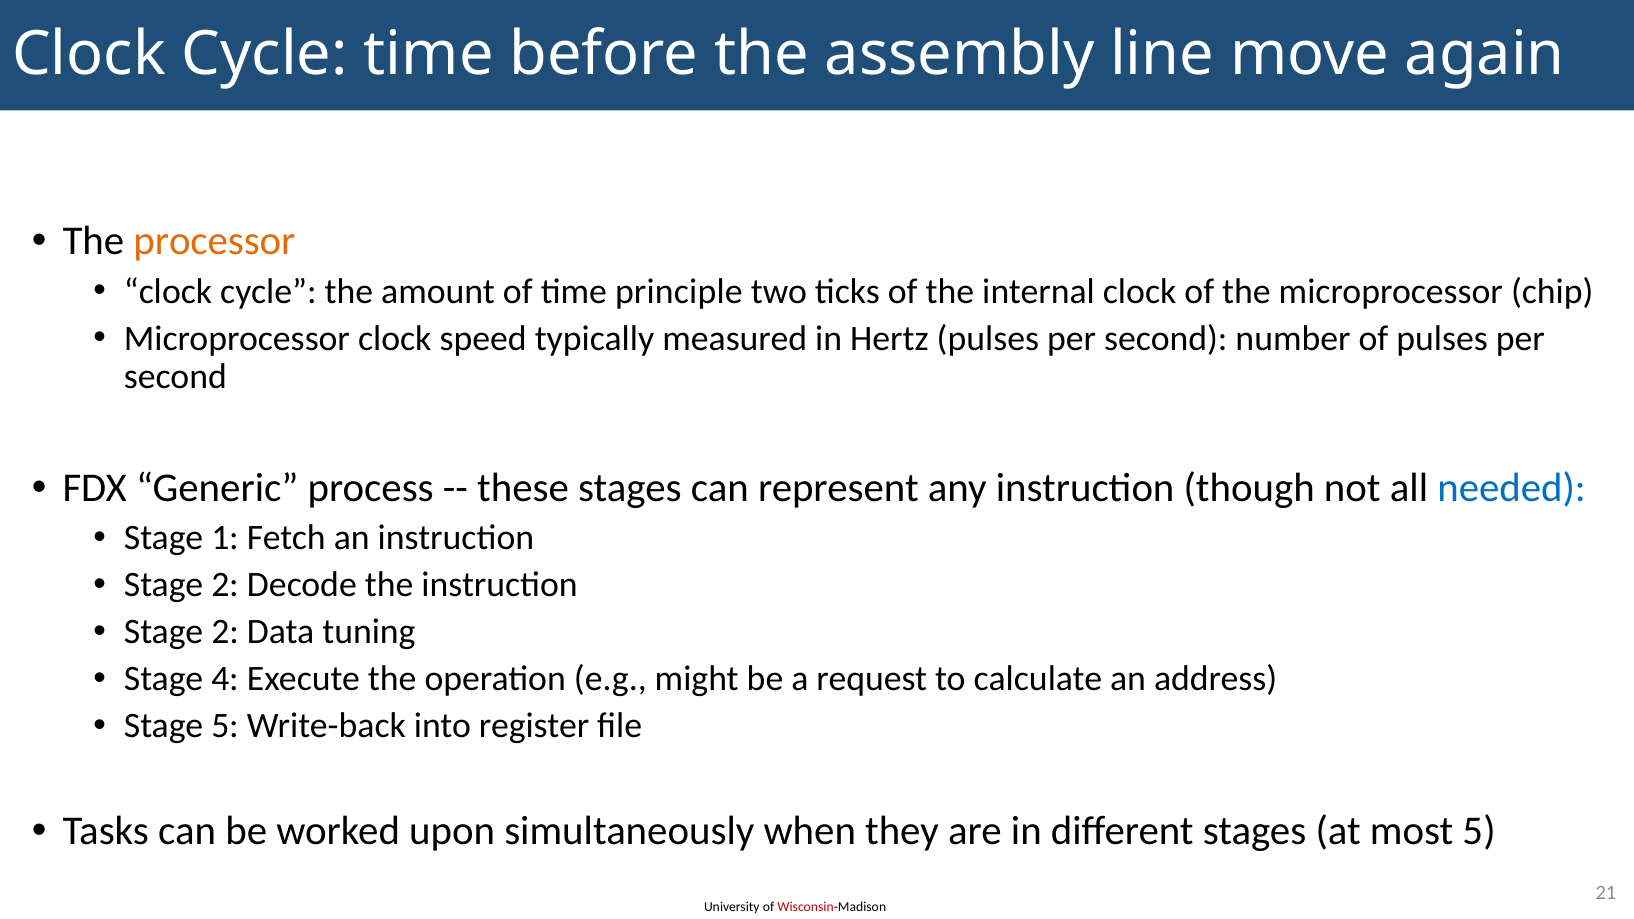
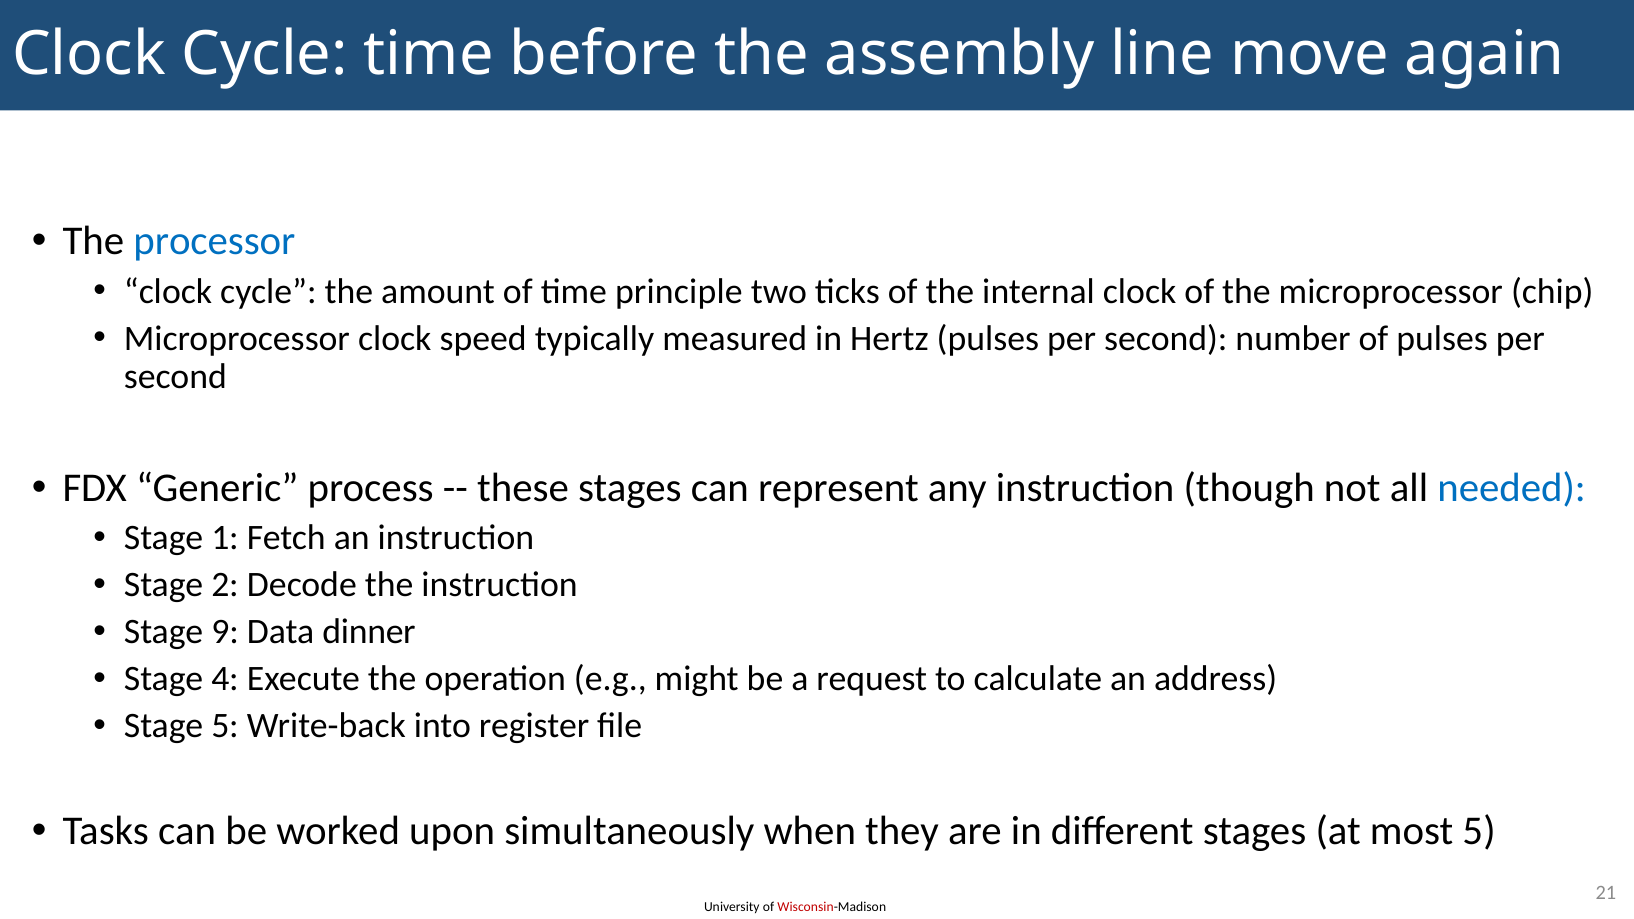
processor colour: orange -> blue
2 at (225, 632): 2 -> 9
tuning: tuning -> dinner
